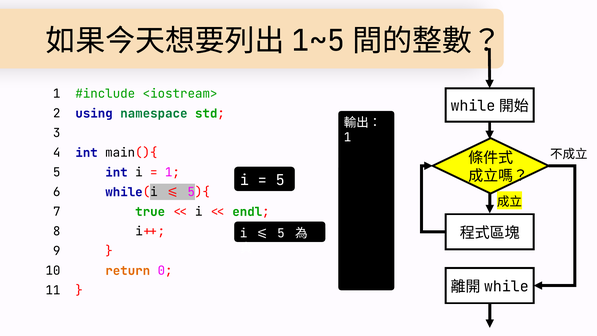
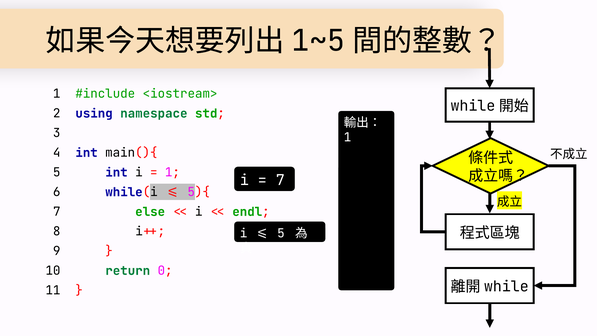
5 at (280, 180): 5 -> 7
true: true -> else
return colour: orange -> green
